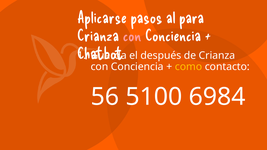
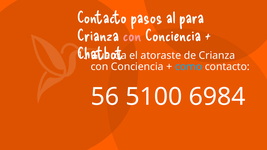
Aplicarse at (102, 18): Aplicarse -> Contacto
después: después -> atoraste
como colour: yellow -> light blue
